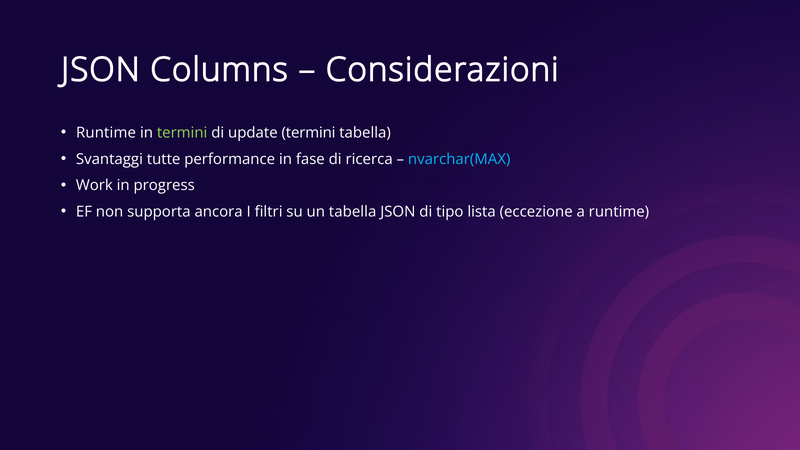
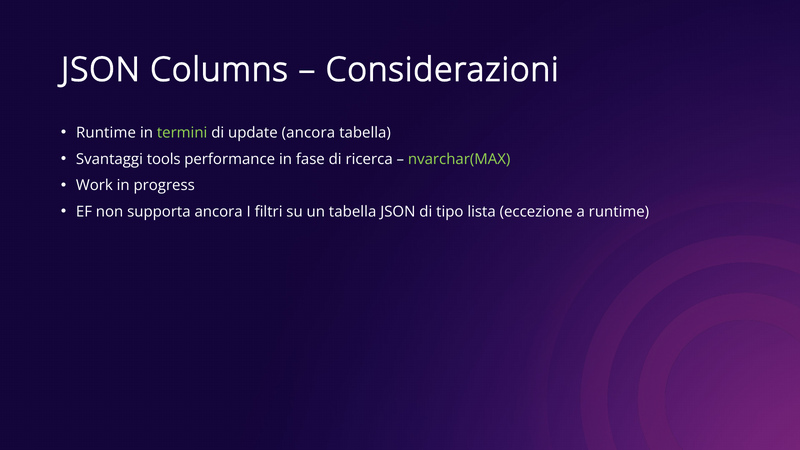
update termini: termini -> ancora
tutte: tutte -> tools
nvarchar(MAX colour: light blue -> light green
